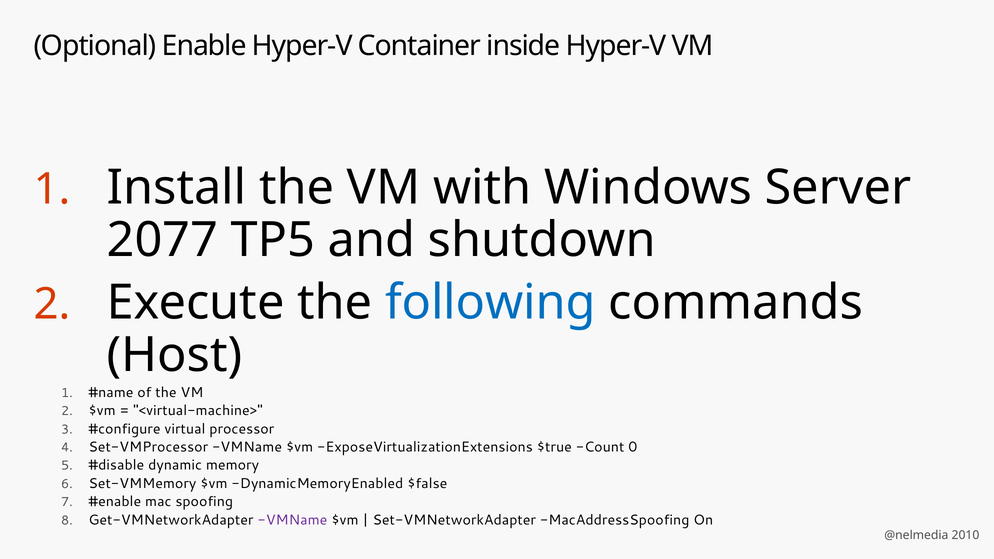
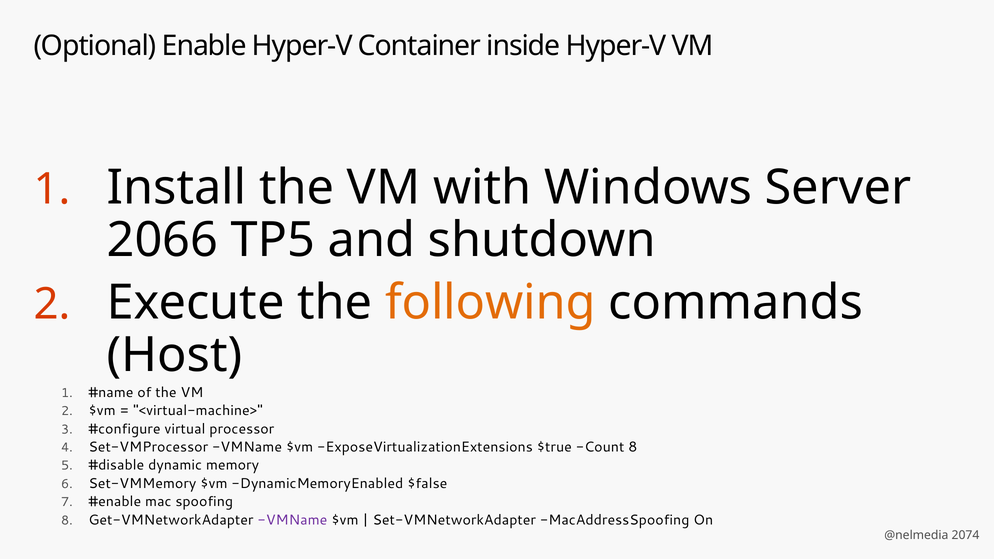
2077: 2077 -> 2066
following colour: blue -> orange
Count 0: 0 -> 8
2010: 2010 -> 2074
